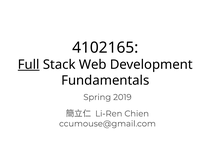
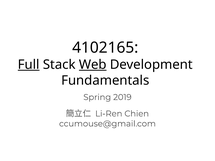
Web underline: none -> present
